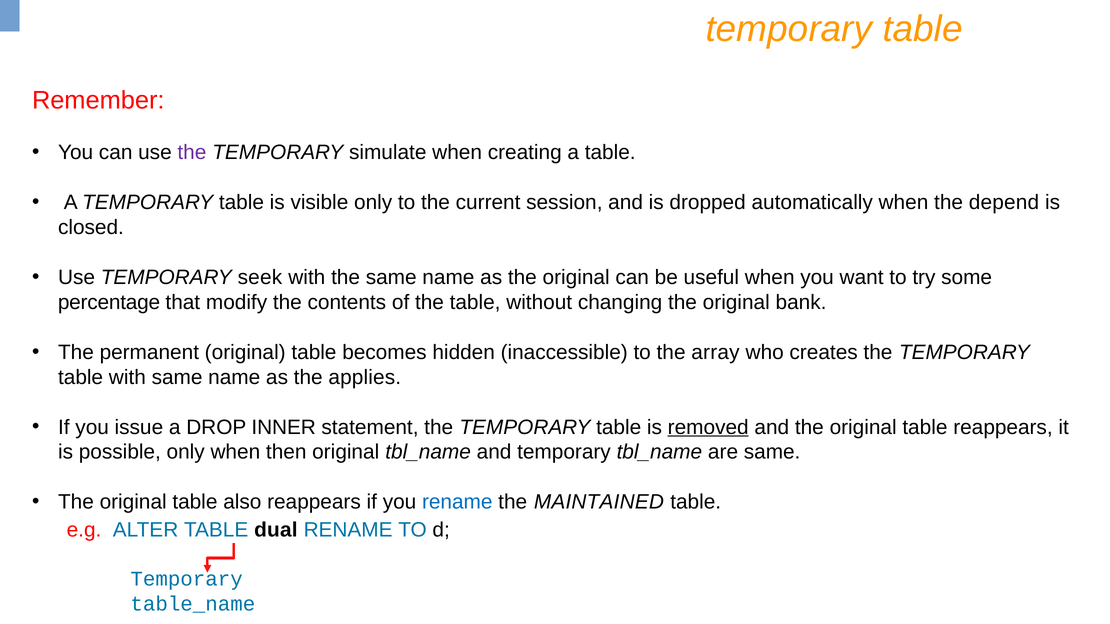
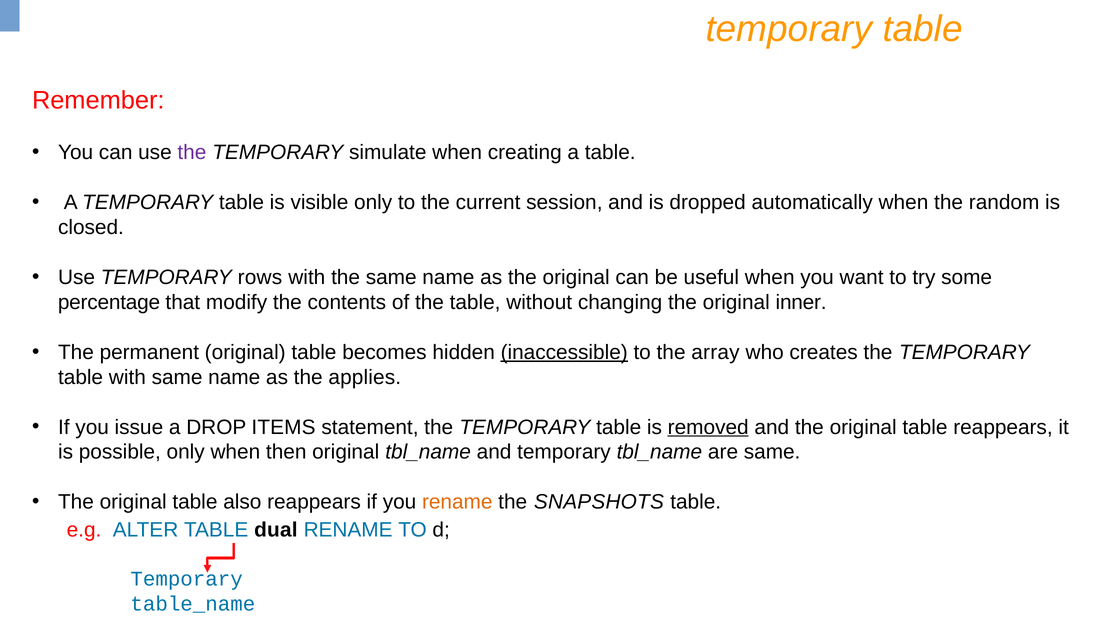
depend: depend -> random
seek: seek -> rows
bank: bank -> inner
inaccessible underline: none -> present
INNER: INNER -> ITEMS
rename at (457, 502) colour: blue -> orange
MAINTAINED: MAINTAINED -> SNAPSHOTS
